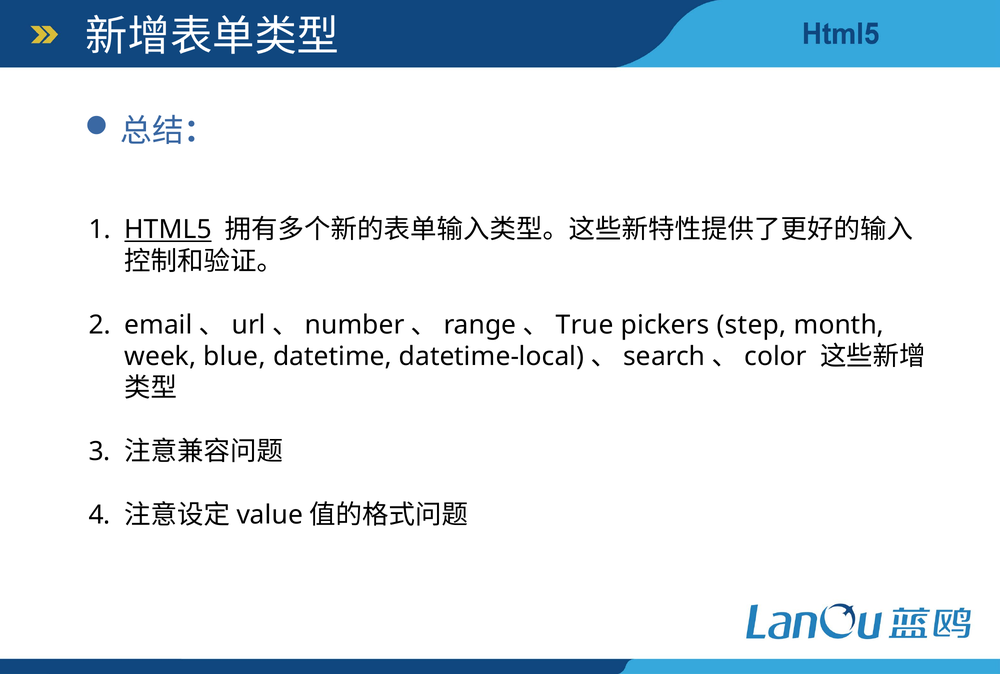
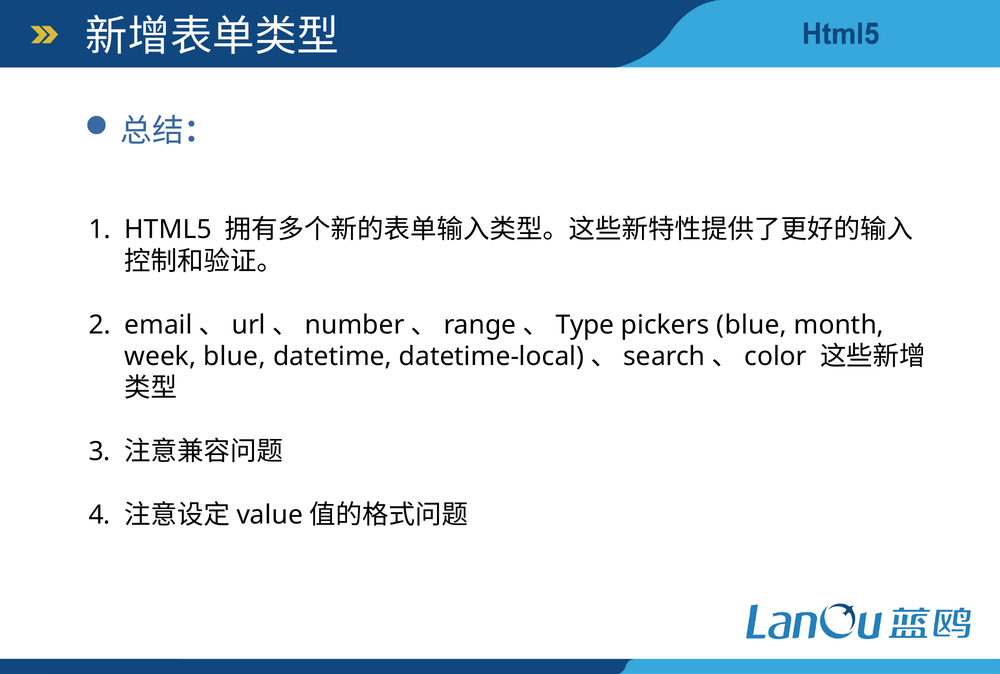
HTML5 underline: present -> none
True: True -> Type
pickers step: step -> blue
